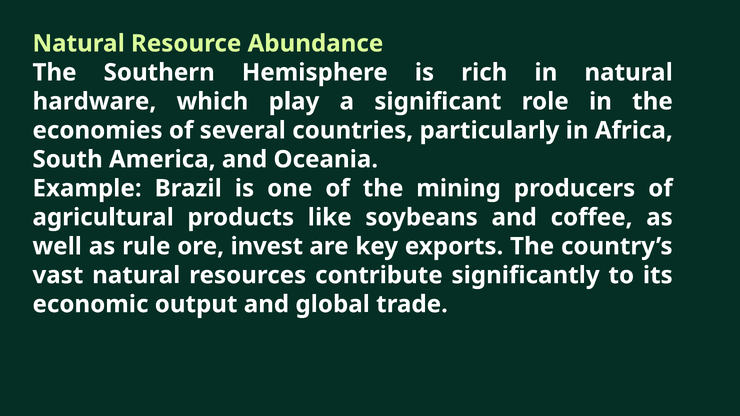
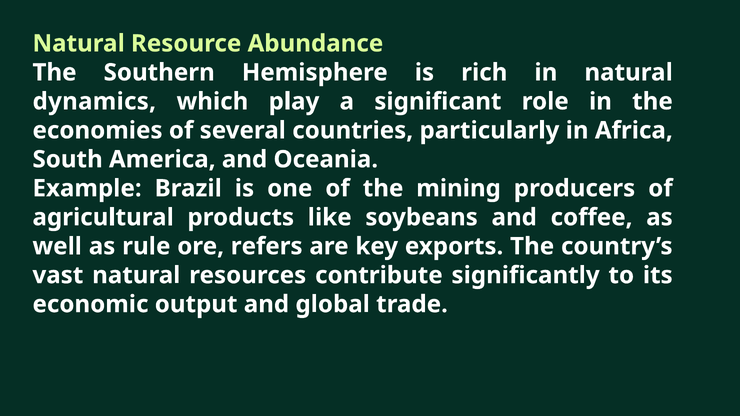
hardware: hardware -> dynamics
invest: invest -> refers
